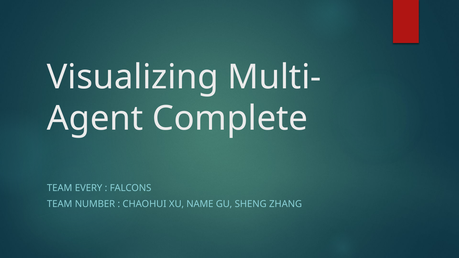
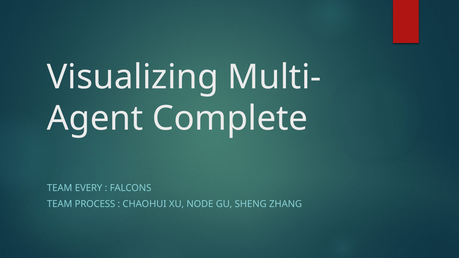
NUMBER: NUMBER -> PROCESS
NAME: NAME -> NODE
